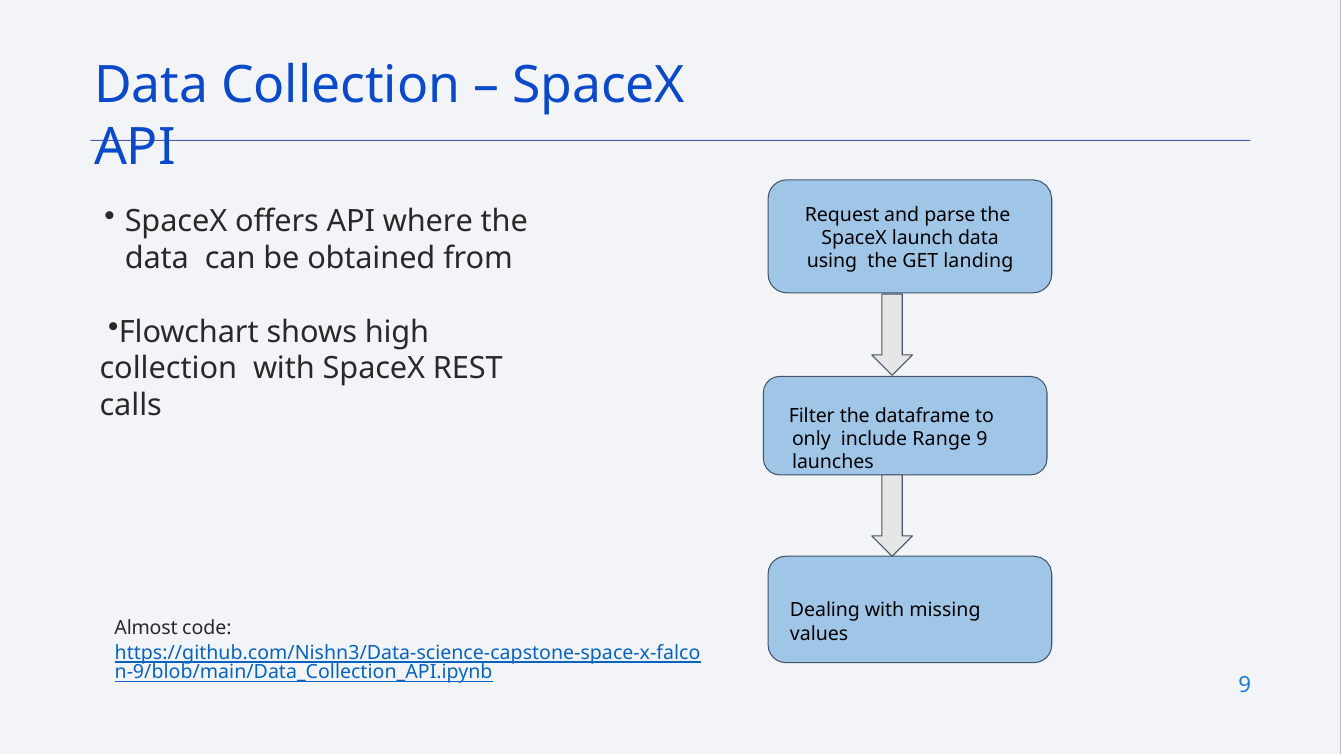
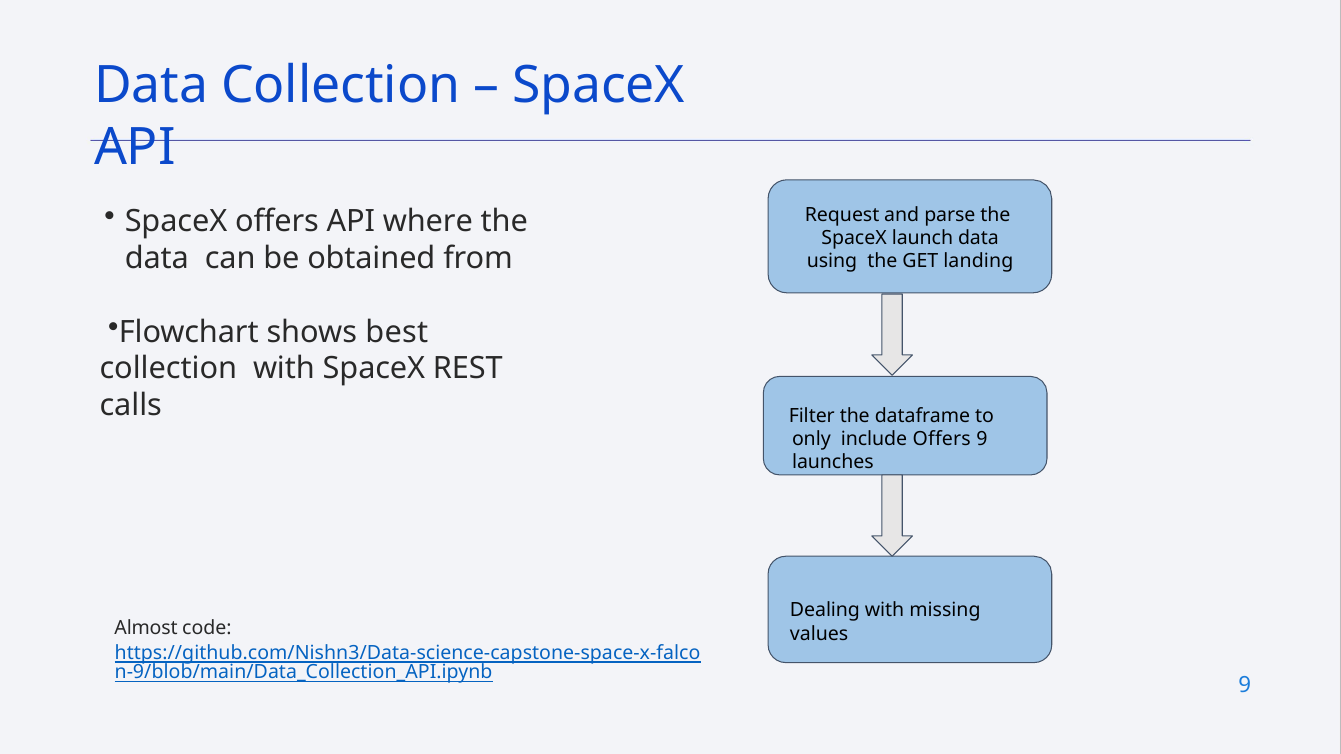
high: high -> best
include Range: Range -> Offers
